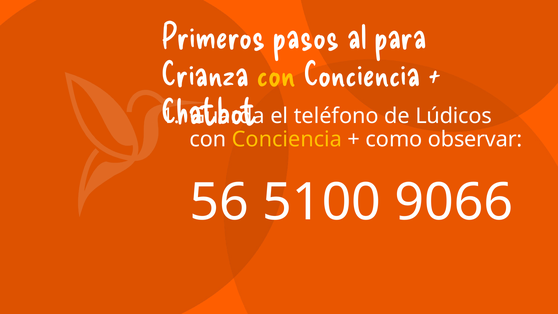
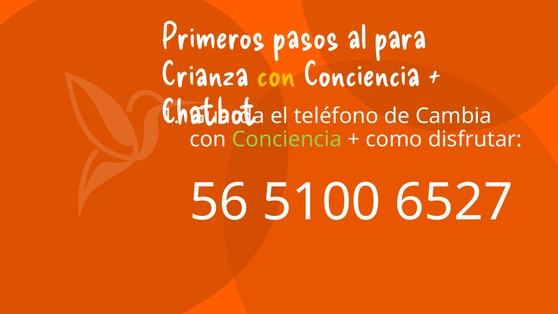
Lúdicos: Lúdicos -> Cambia
Conciencia at (287, 139) colour: yellow -> light green
observar: observar -> disfrutar
9066: 9066 -> 6527
